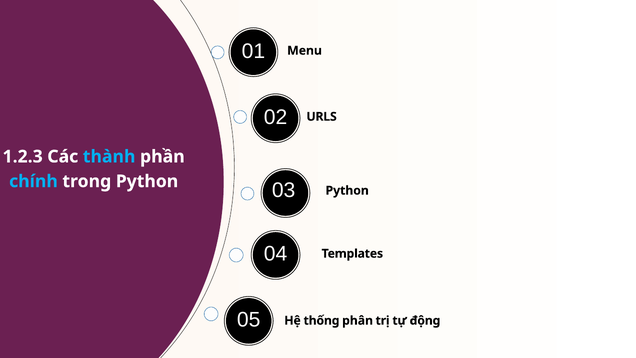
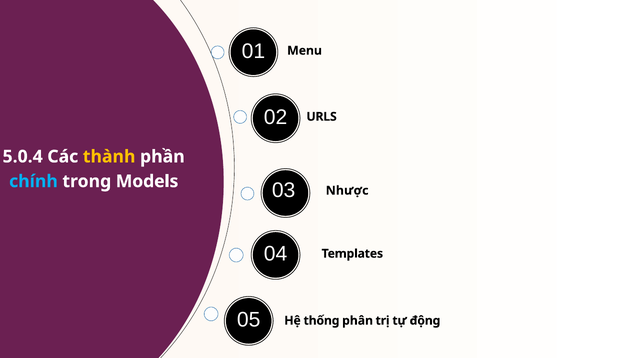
1.2.3: 1.2.3 -> 5.0.4
thành colour: light blue -> yellow
trong Python: Python -> Models
Python at (347, 190): Python -> Nhược
